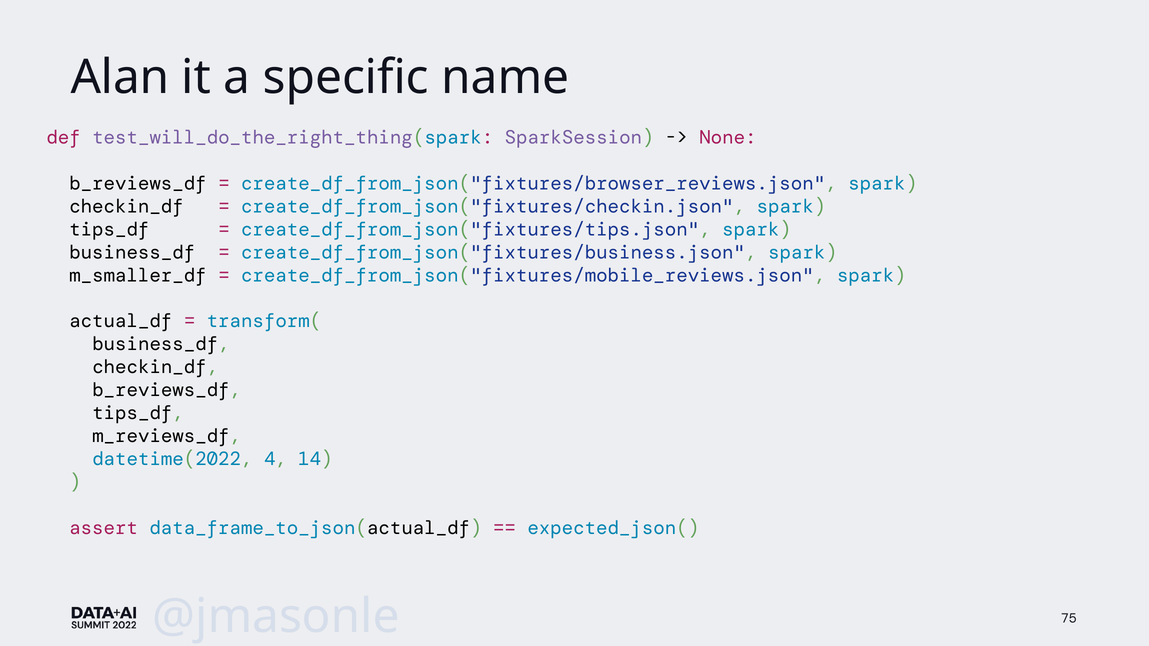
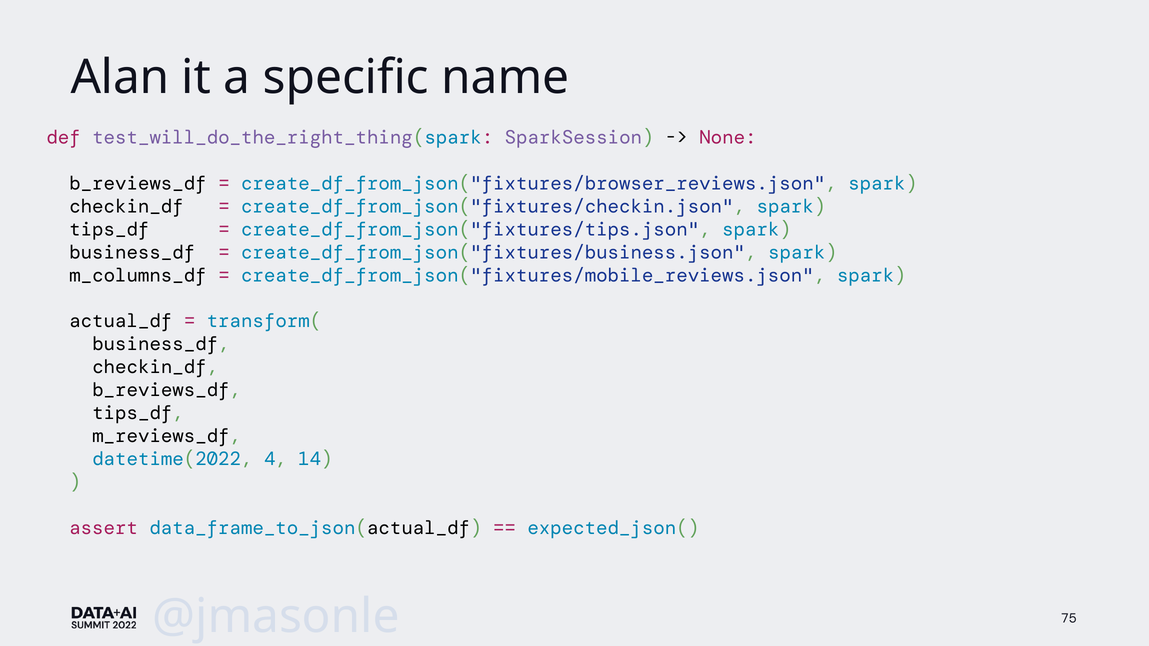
m_smaller_df: m_smaller_df -> m_columns_df
